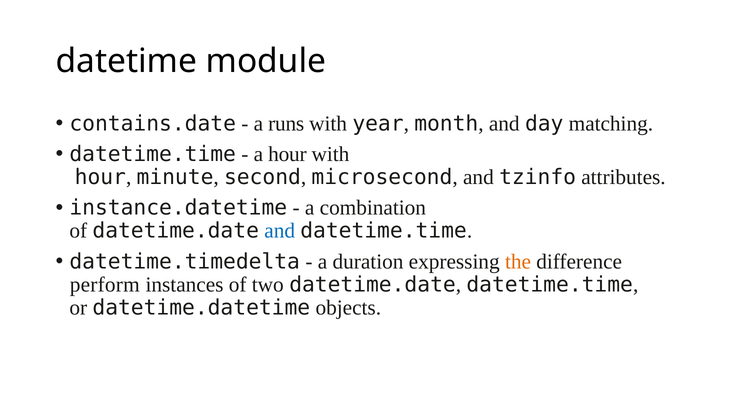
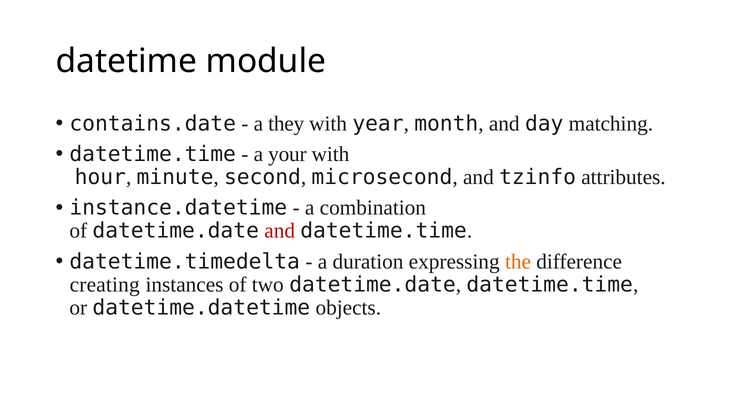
runs: runs -> they
a hour: hour -> your
and at (280, 231) colour: blue -> red
perform: perform -> creating
